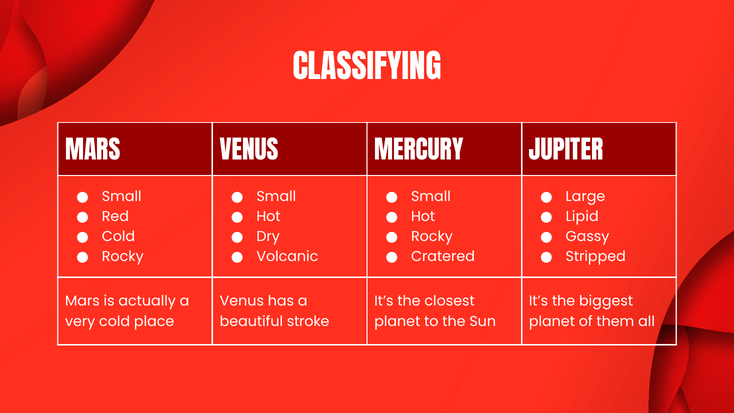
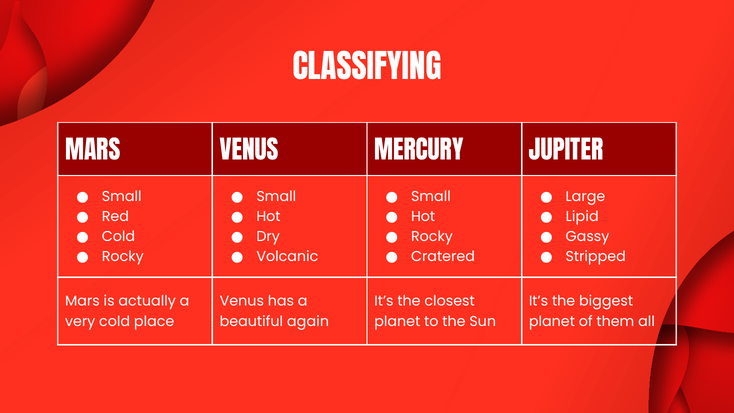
stroke: stroke -> again
